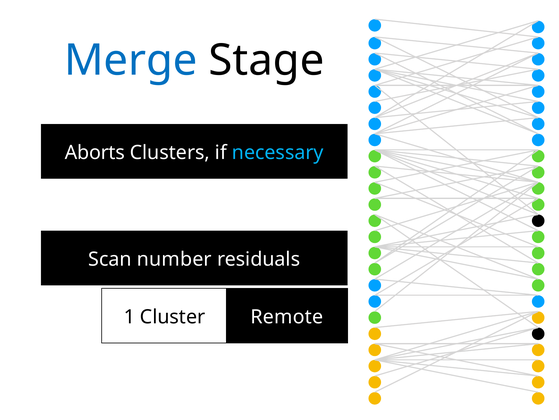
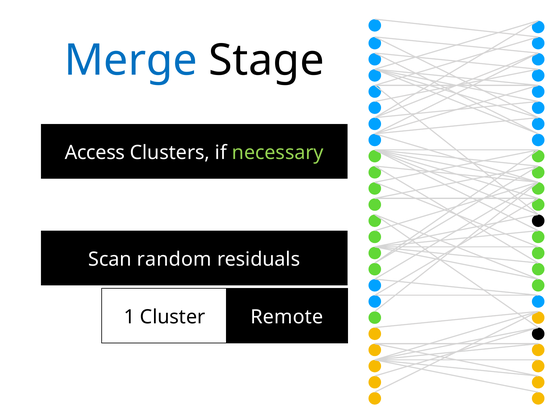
Aborts: Aborts -> Access
necessary colour: light blue -> light green
number: number -> random
